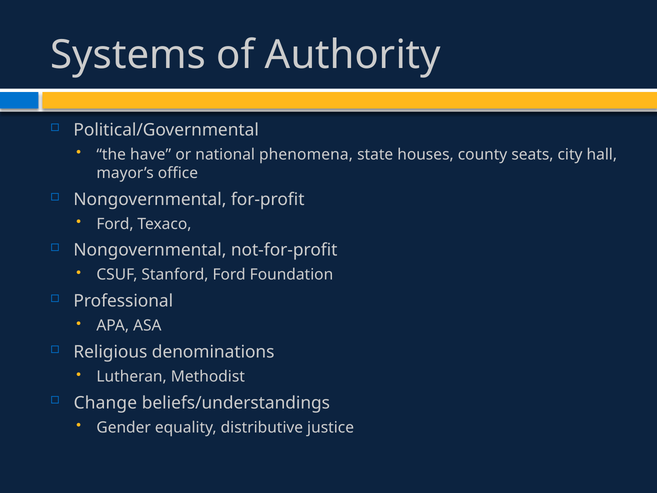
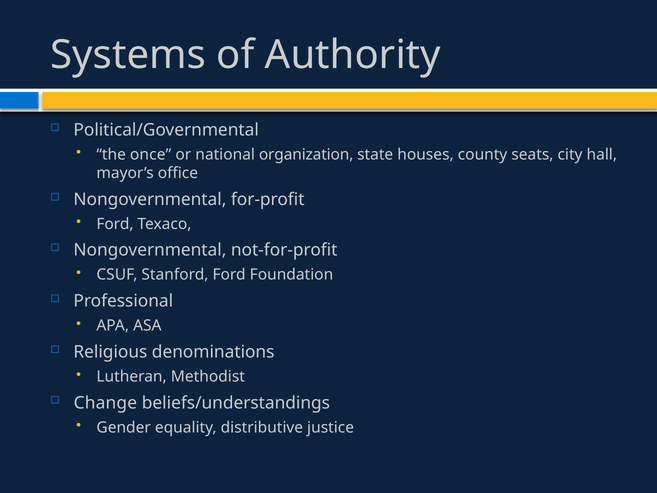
have: have -> once
phenomena: phenomena -> organization
